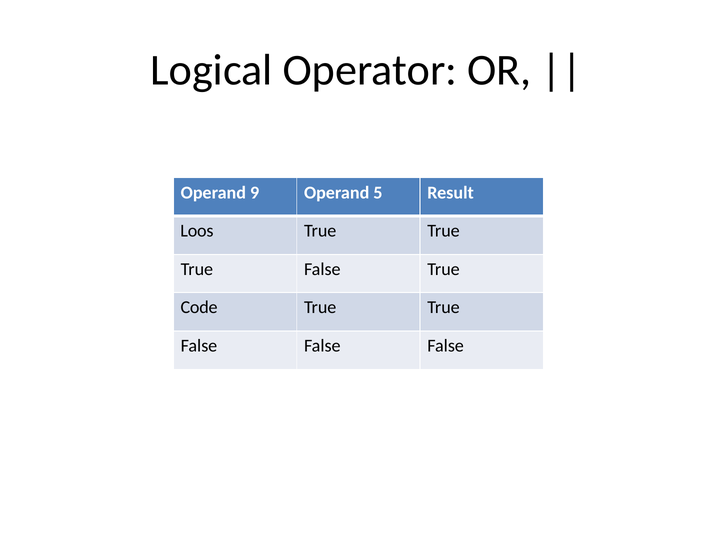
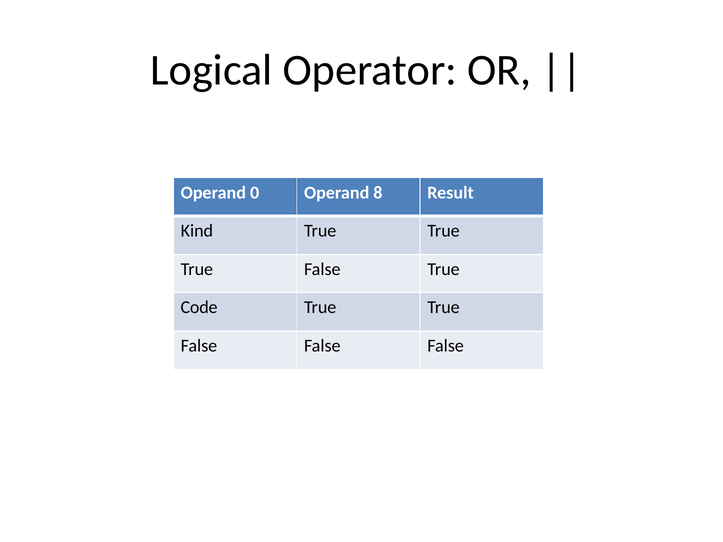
9: 9 -> 0
5: 5 -> 8
Loos: Loos -> Kind
